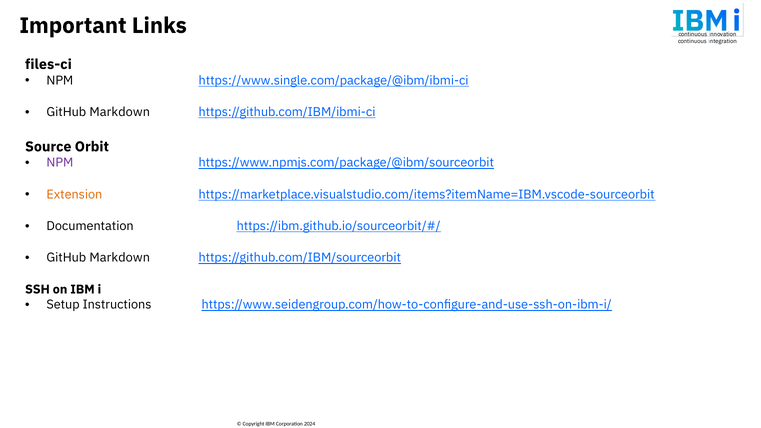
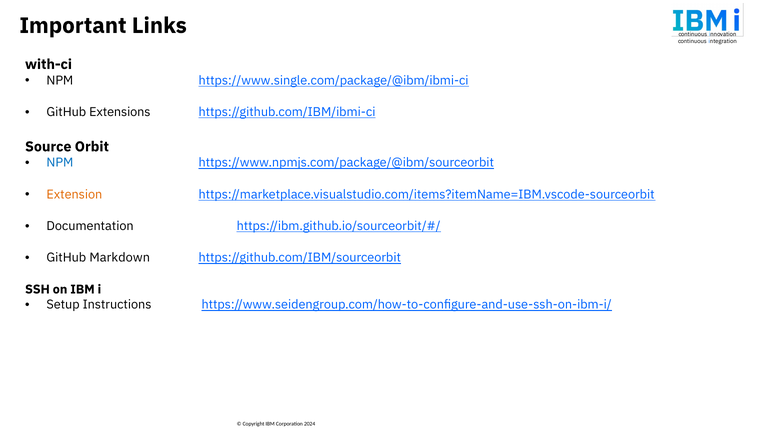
files-ci: files-ci -> with-ci
Markdown at (120, 112): Markdown -> Extensions
NPM at (60, 163) colour: purple -> blue
